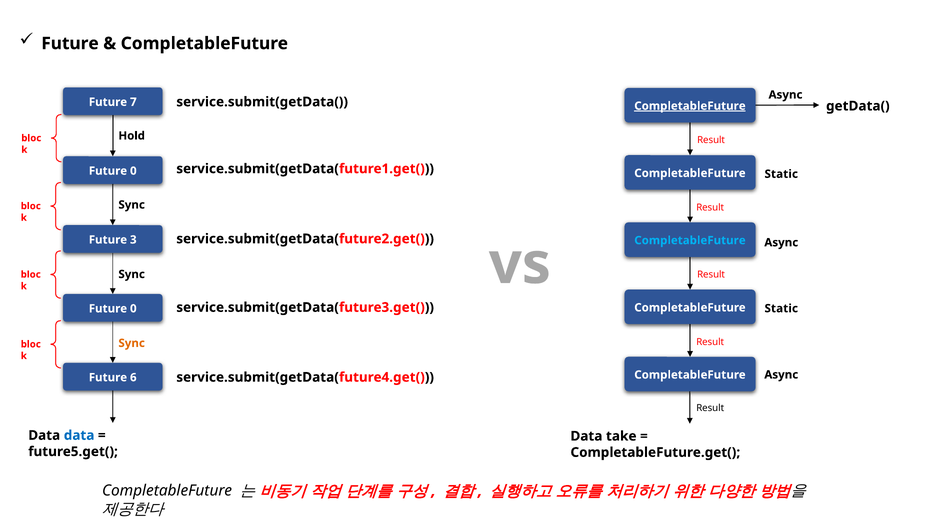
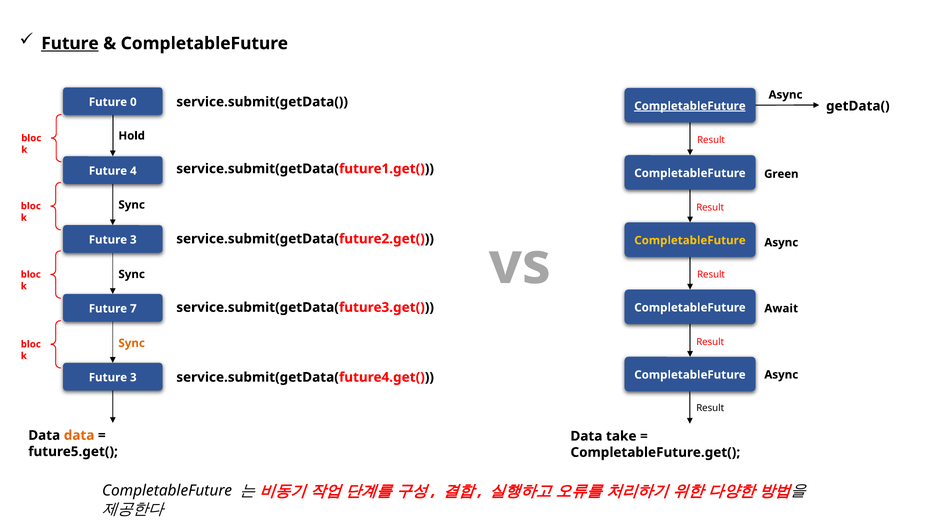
Future at (70, 43) underline: none -> present
7: 7 -> 0
0 at (133, 171): 0 -> 4
Static at (781, 174): Static -> Green
CompletableFuture at (690, 240) colour: light blue -> yellow
Static at (781, 308): Static -> Await
0 at (133, 308): 0 -> 7
6 at (133, 377): 6 -> 3
data at (79, 435) colour: blue -> orange
